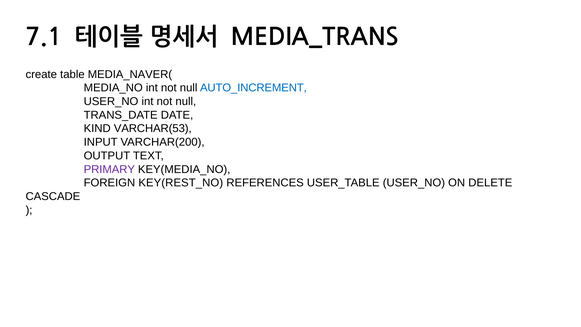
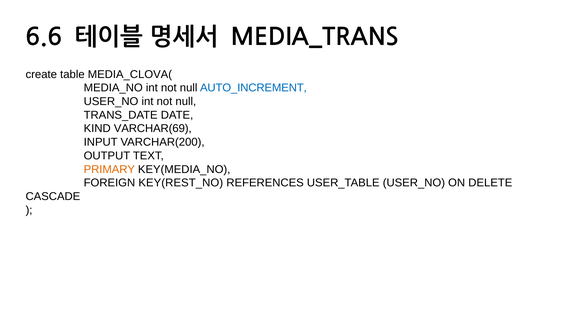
7.1: 7.1 -> 6.6
MEDIA_NAVER(: MEDIA_NAVER( -> MEDIA_CLOVA(
VARCHAR(53: VARCHAR(53 -> VARCHAR(69
PRIMARY colour: purple -> orange
